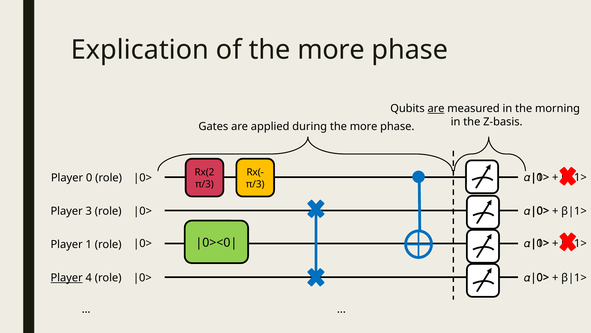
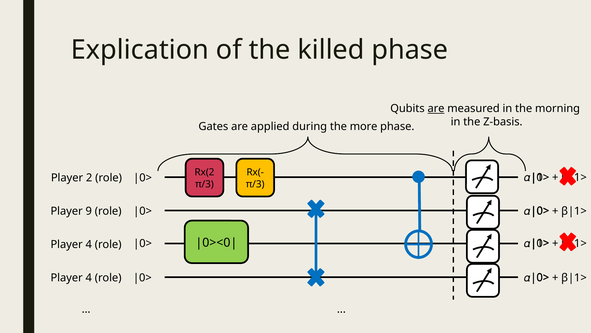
of the more: more -> killed
0: 0 -> 2
3: 3 -> 9
1 at (89, 244): 1 -> 4
Player at (67, 277) underline: present -> none
